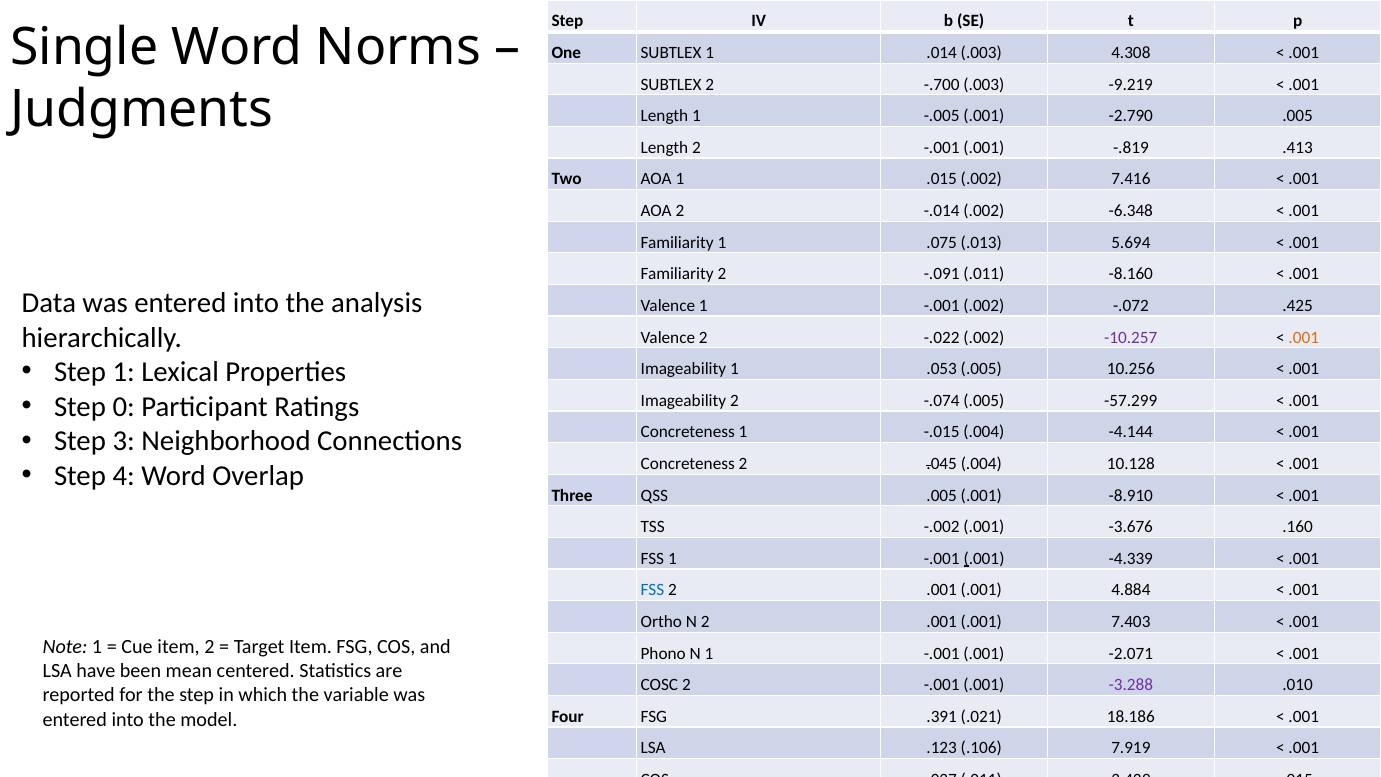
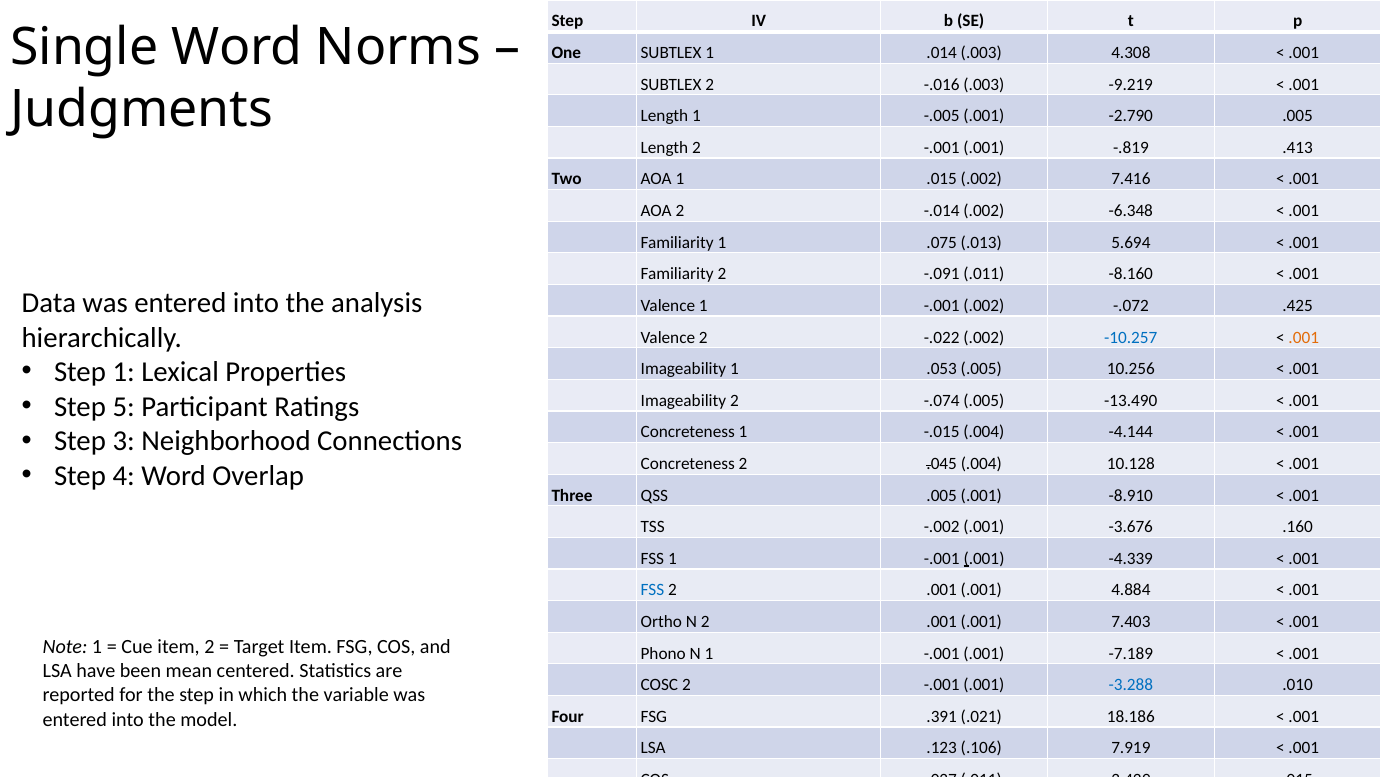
-.700: -.700 -> -.016
-10.257 colour: purple -> blue
0: 0 -> 5
-57.299: -57.299 -> -13.490
-2.071: -2.071 -> -7.189
-3.288 colour: purple -> blue
